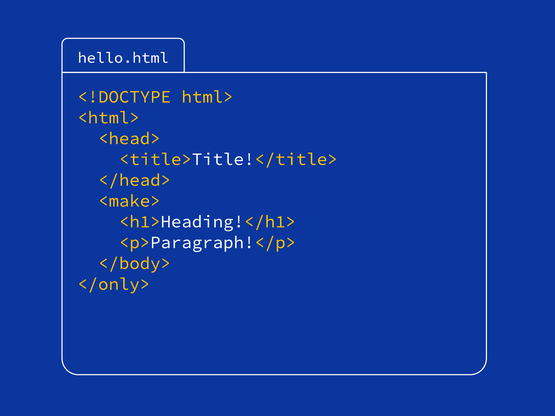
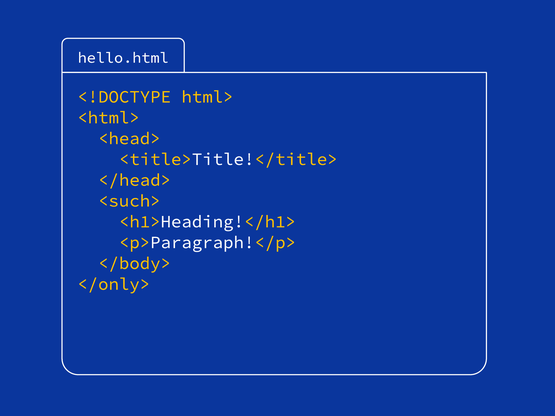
<make>: <make> -> <such>
